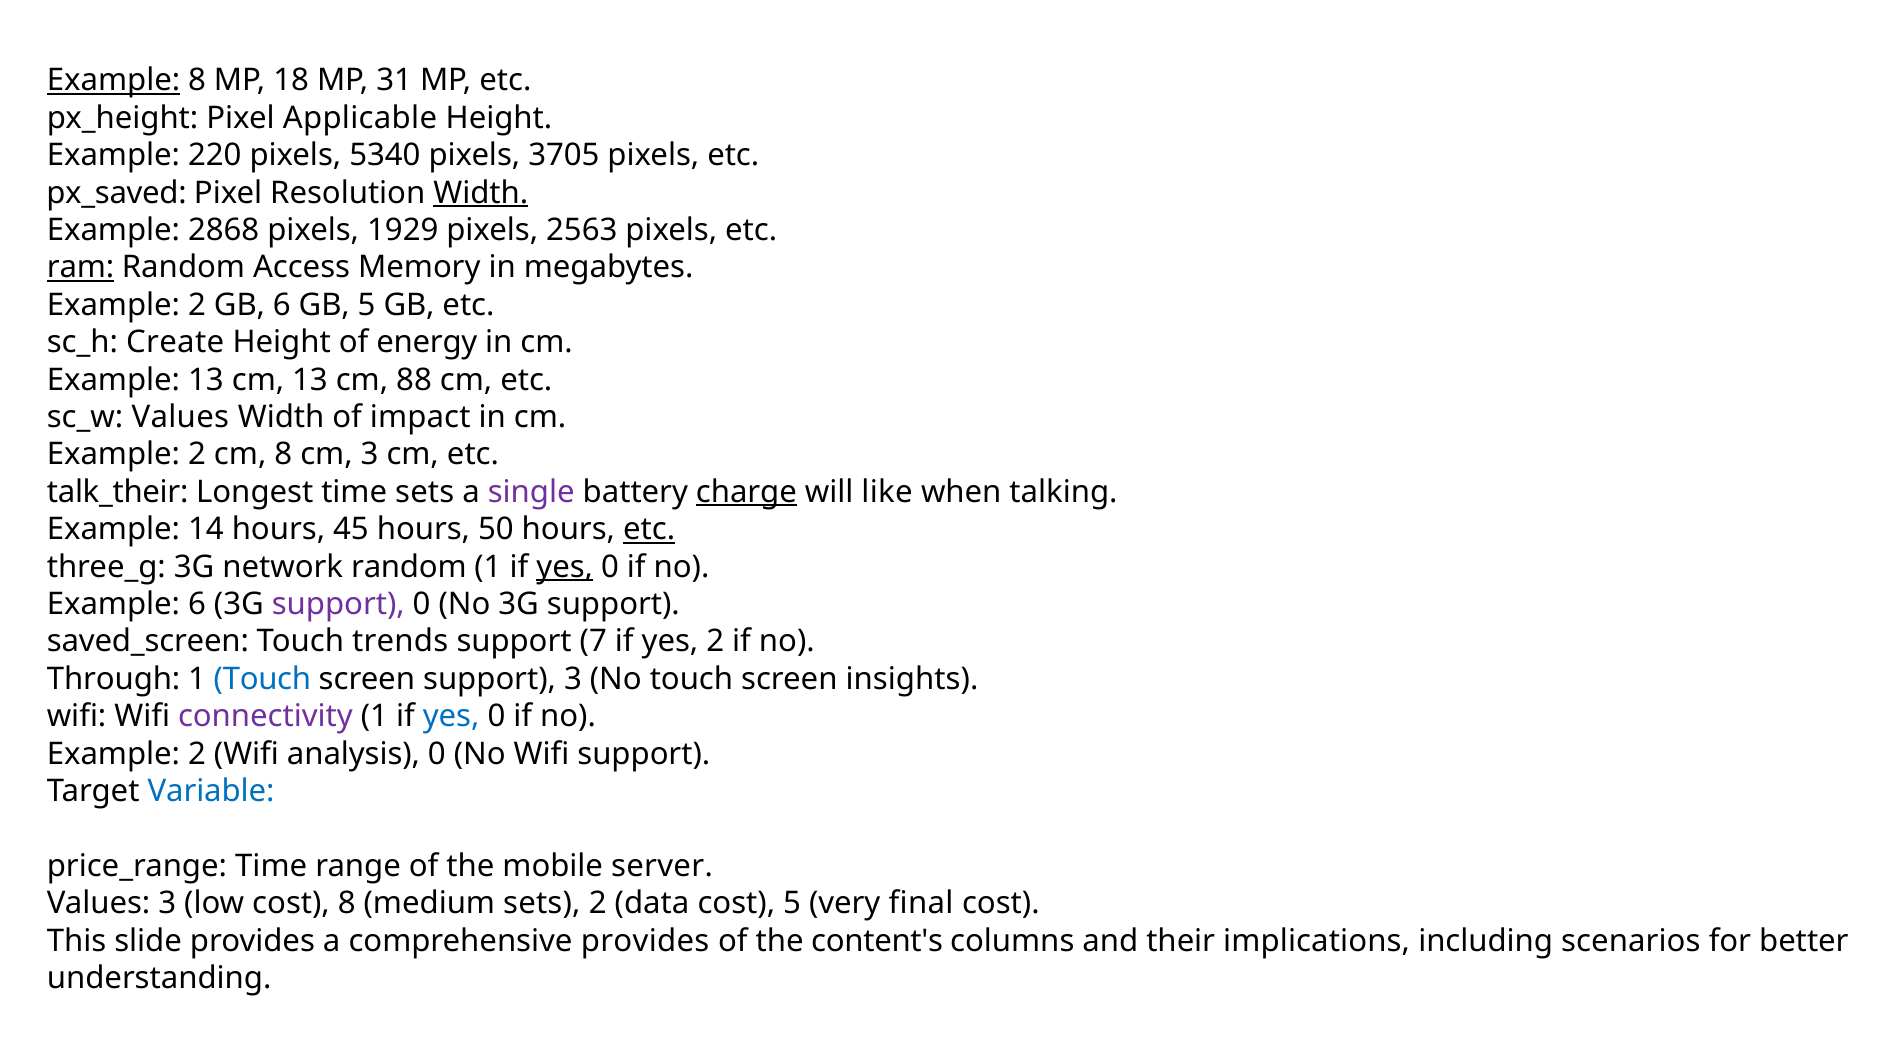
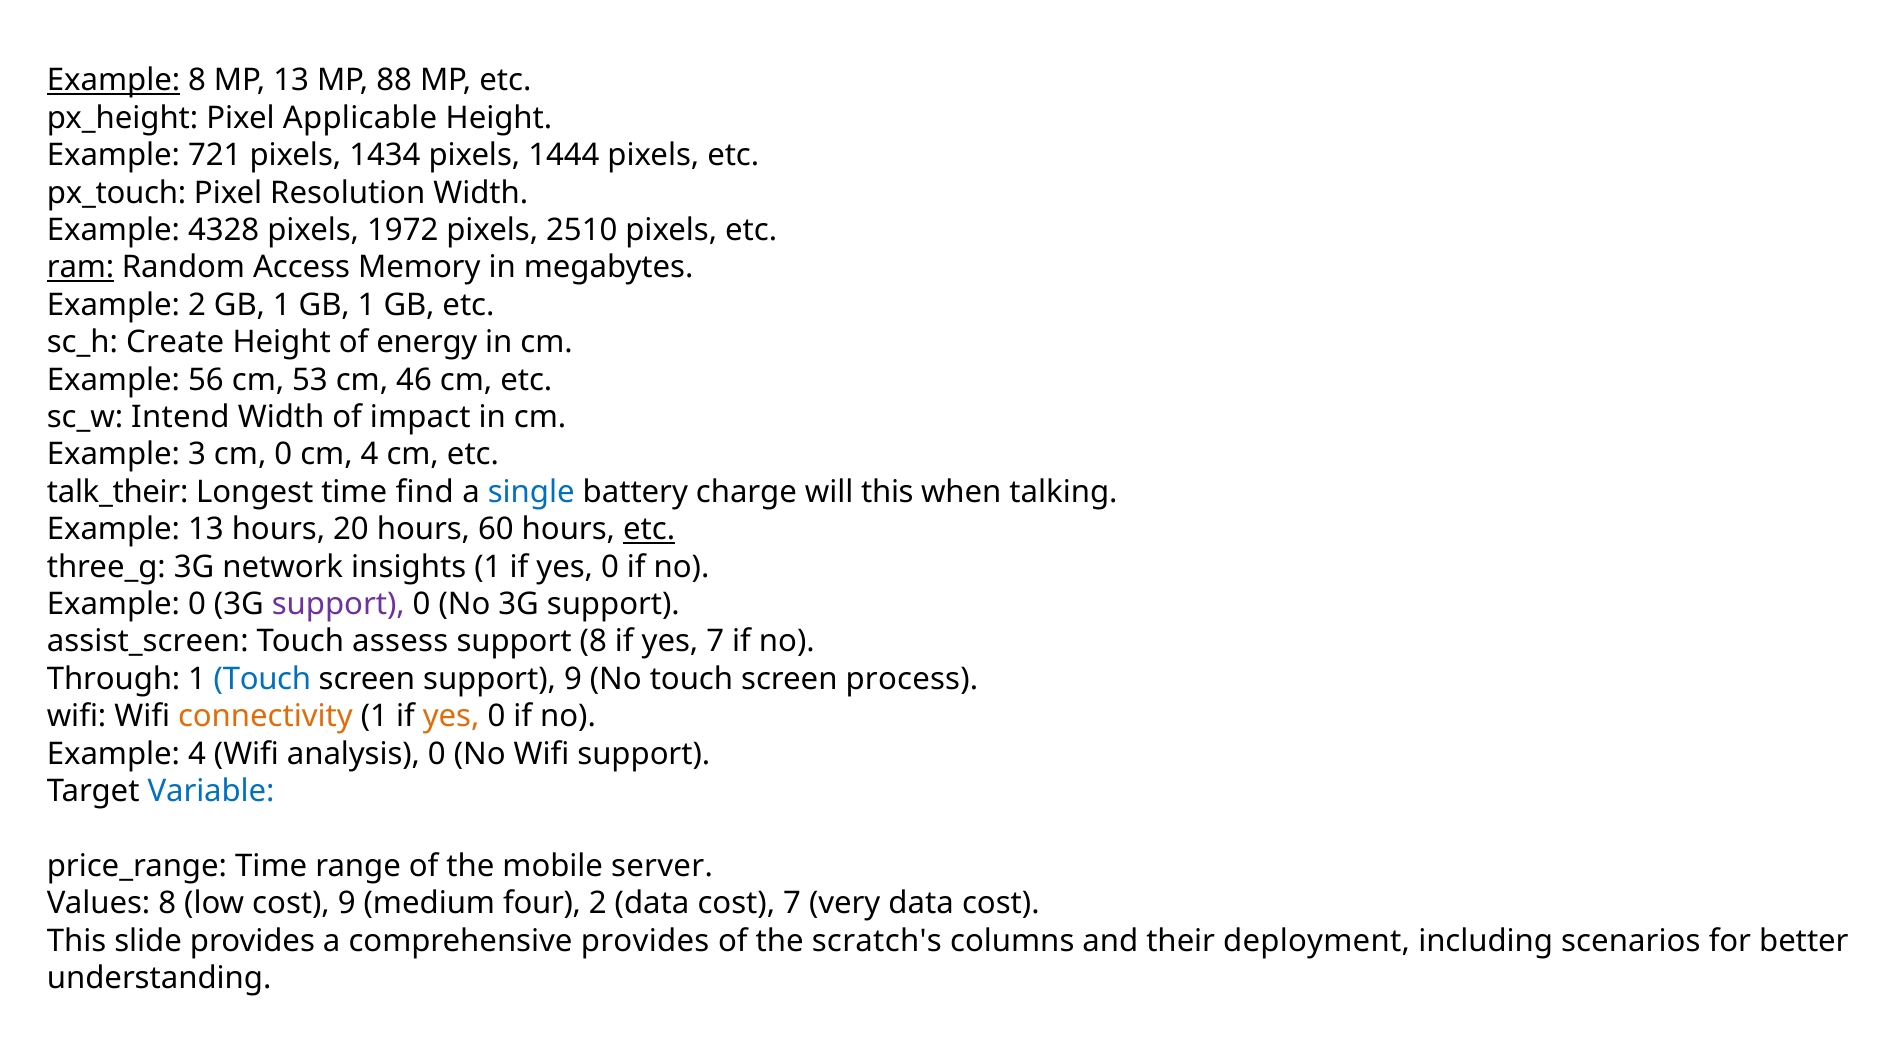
MP 18: 18 -> 13
31: 31 -> 88
220: 220 -> 721
5340: 5340 -> 1434
3705: 3705 -> 1444
px_saved: px_saved -> px_touch
Width at (481, 193) underline: present -> none
2868: 2868 -> 4328
1929: 1929 -> 1972
2563: 2563 -> 2510
2 GB 6: 6 -> 1
5 at (367, 305): 5 -> 1
Example 13: 13 -> 56
cm 13: 13 -> 53
88: 88 -> 46
sc_w Values: Values -> Intend
2 at (197, 455): 2 -> 3
cm 8: 8 -> 0
cm 3: 3 -> 4
time sets: sets -> find
single colour: purple -> blue
charge underline: present -> none
will like: like -> this
Example 14: 14 -> 13
45: 45 -> 20
50: 50 -> 60
network random: random -> insights
yes at (565, 567) underline: present -> none
Example 6: 6 -> 0
saved_screen: saved_screen -> assist_screen
trends: trends -> assess
support 7: 7 -> 8
yes 2: 2 -> 7
support 3: 3 -> 9
insights: insights -> process
connectivity colour: purple -> orange
yes at (451, 716) colour: blue -> orange
2 at (197, 754): 2 -> 4
Values 3: 3 -> 8
cost 8: 8 -> 9
medium sets: sets -> four
cost 5: 5 -> 7
very final: final -> data
content's: content's -> scratch's
implications: implications -> deployment
